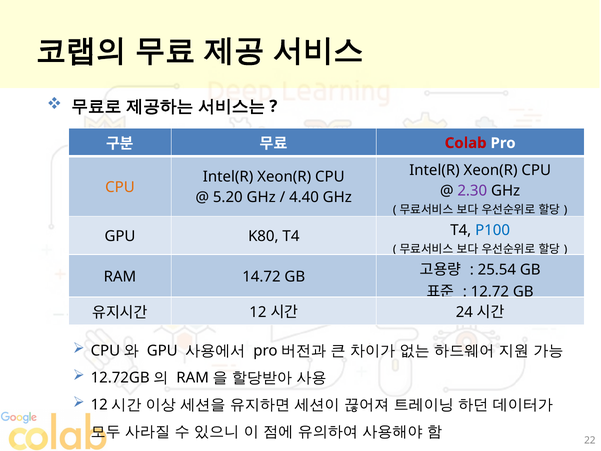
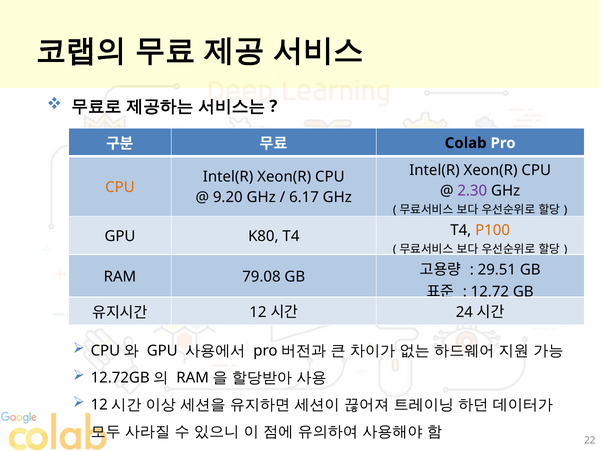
Colab colour: red -> black
5.20: 5.20 -> 9.20
4.40: 4.40 -> 6.17
P100 colour: blue -> orange
25.54: 25.54 -> 29.51
14.72: 14.72 -> 79.08
